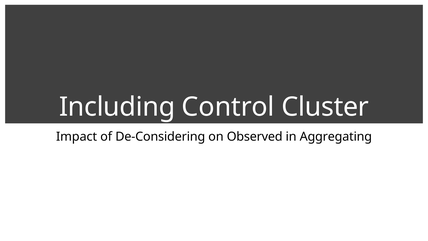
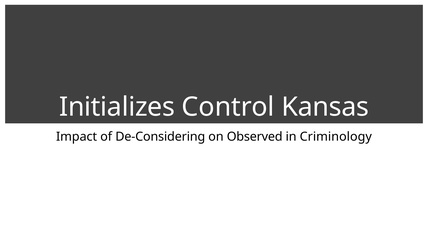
Including: Including -> Initializes
Cluster: Cluster -> Kansas
Aggregating: Aggregating -> Criminology
